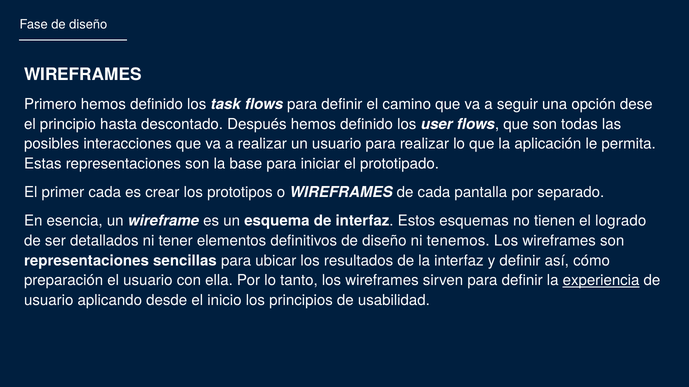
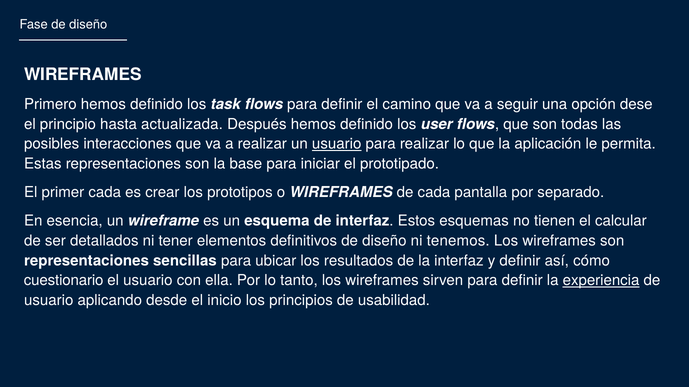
descontado: descontado -> actualizada
usuario at (337, 144) underline: none -> present
logrado: logrado -> calcular
preparación: preparación -> cuestionario
